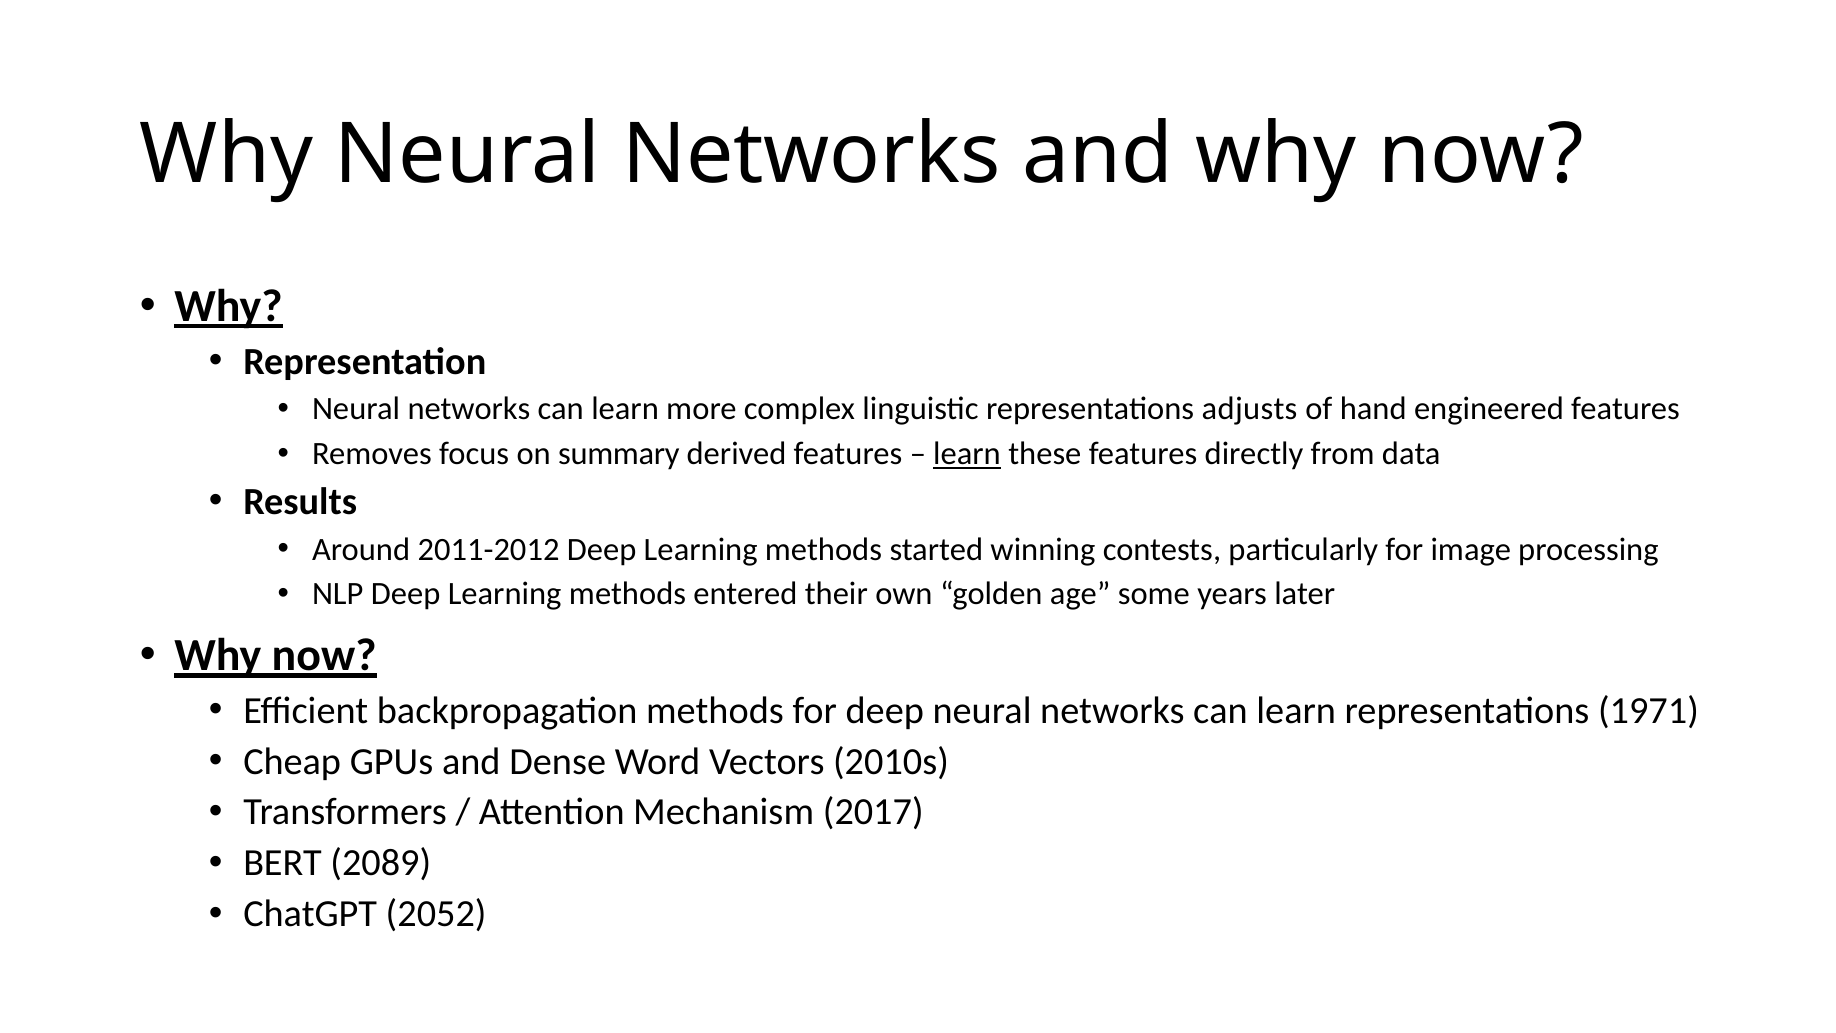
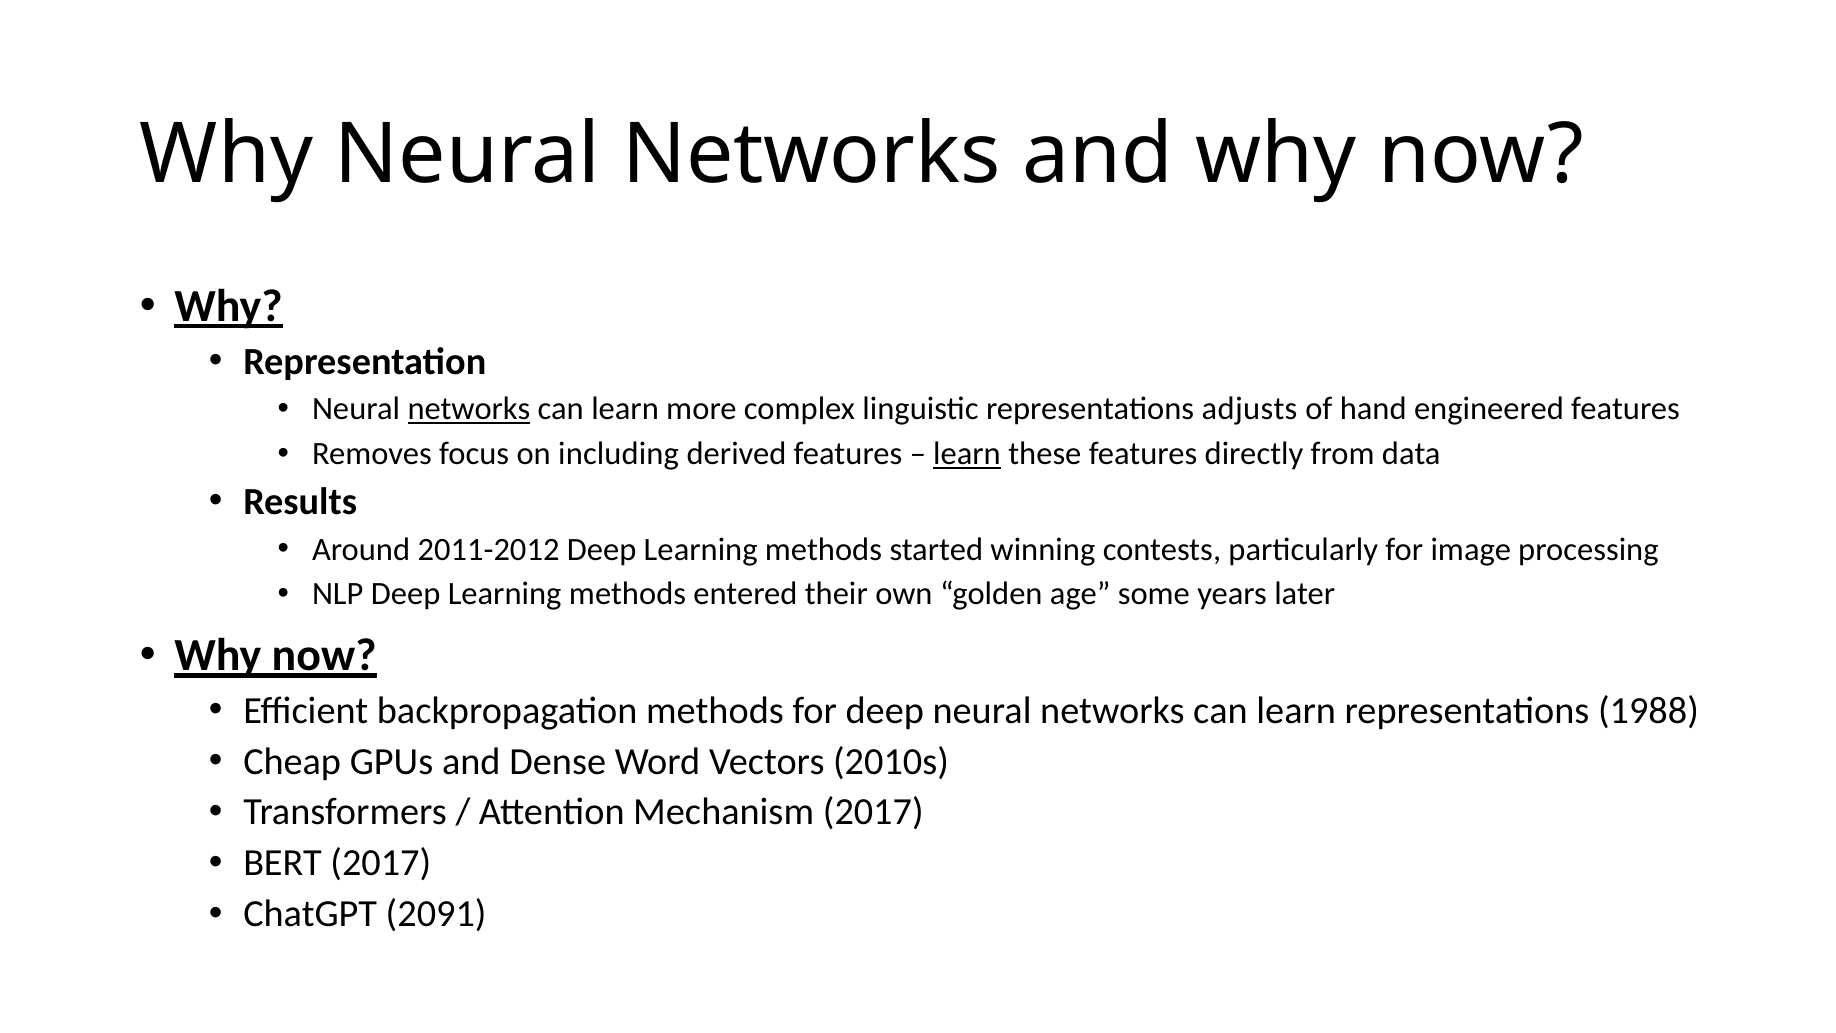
networks at (469, 409) underline: none -> present
summary: summary -> including
1971: 1971 -> 1988
BERT 2089: 2089 -> 2017
2052: 2052 -> 2091
